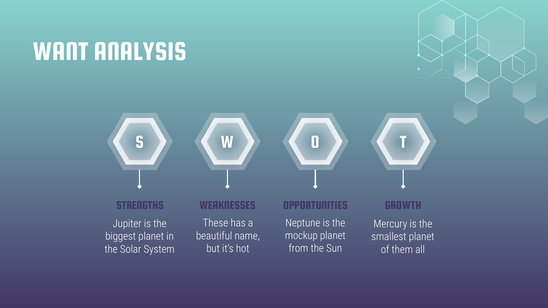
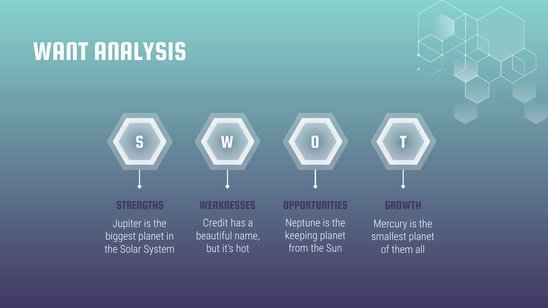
These: These -> Credit
mockup: mockup -> keeping
